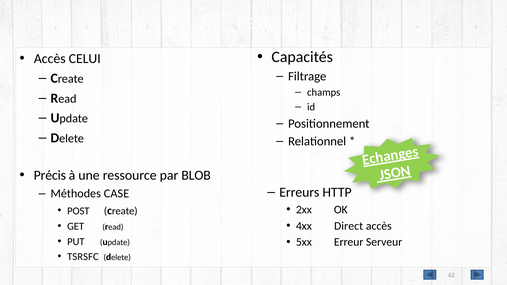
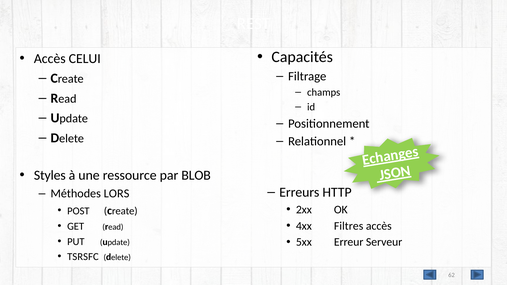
Précis: Précis -> Styles
CASE: CASE -> LORS
Direct: Direct -> Filtres
